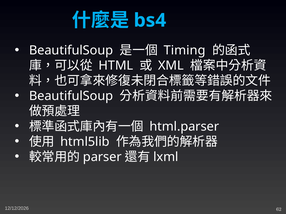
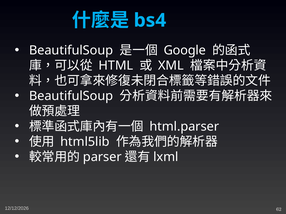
Timing: Timing -> Google
